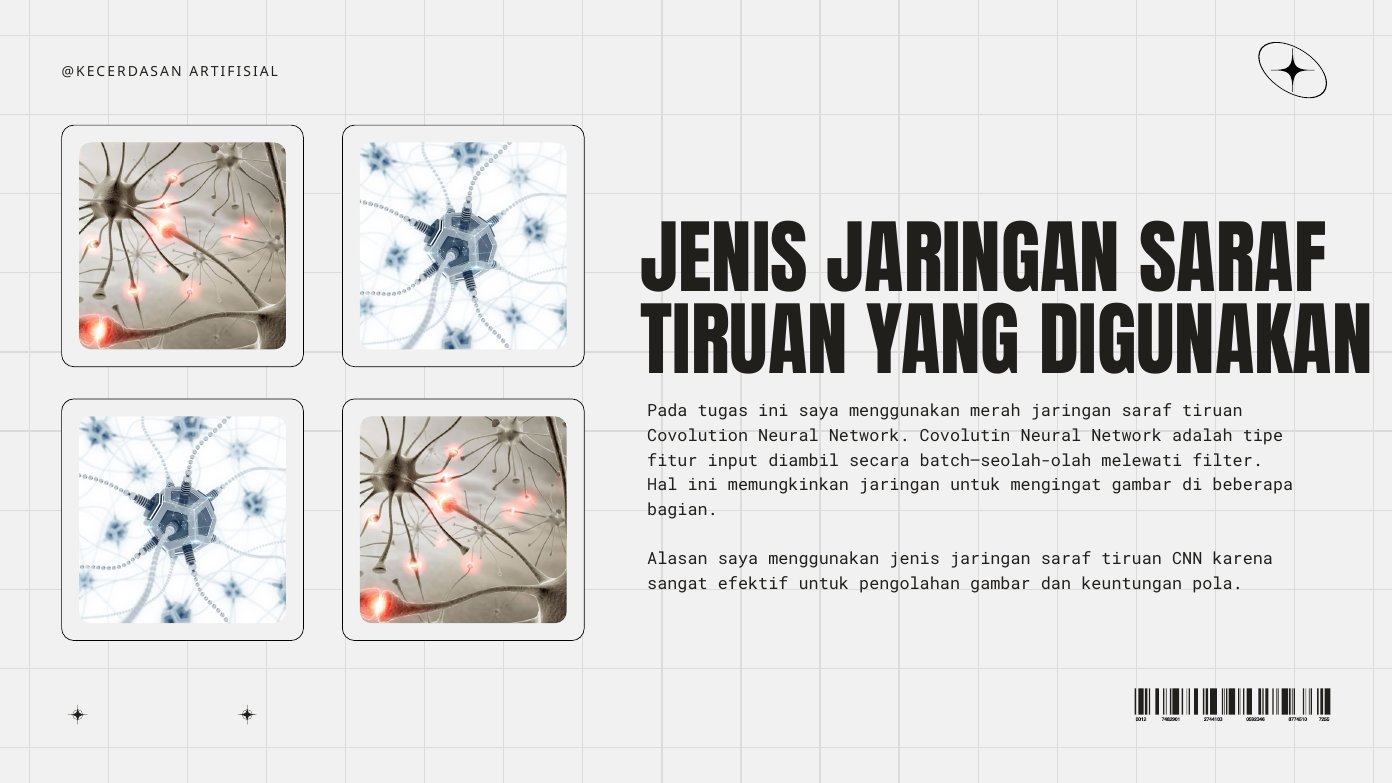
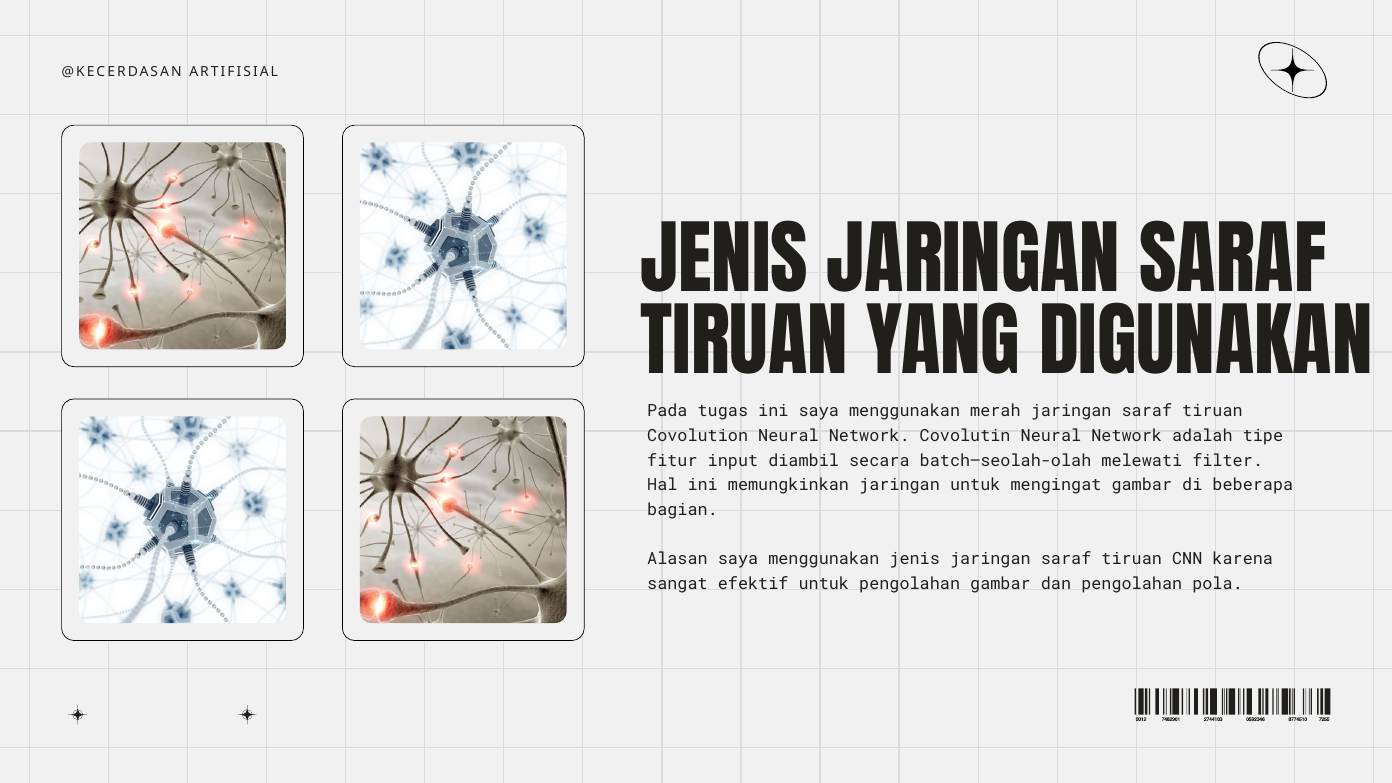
dan keuntungan: keuntungan -> pengolahan
